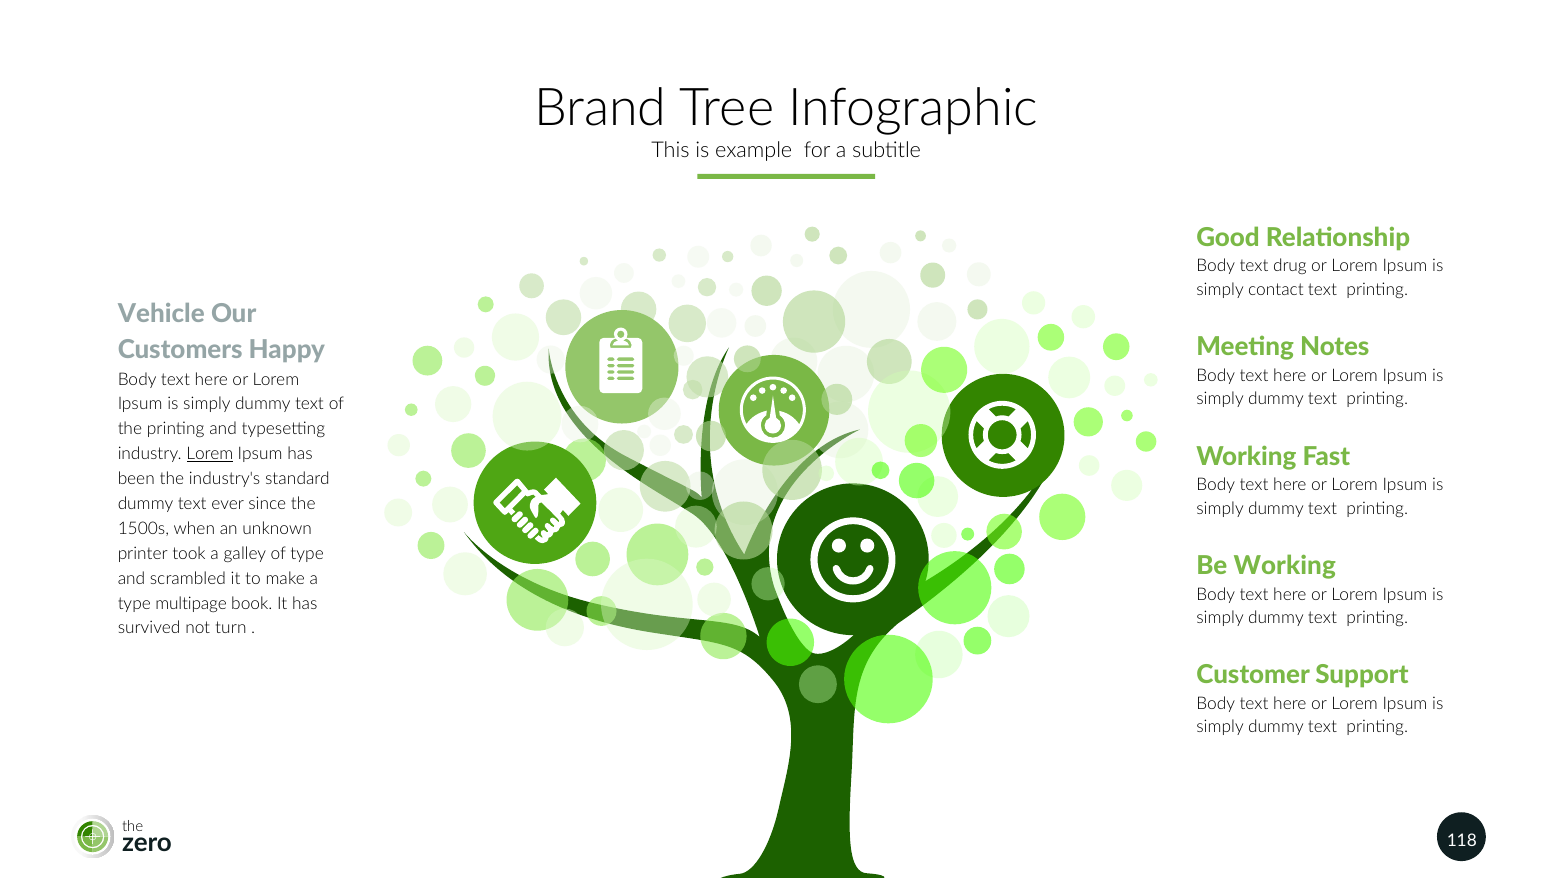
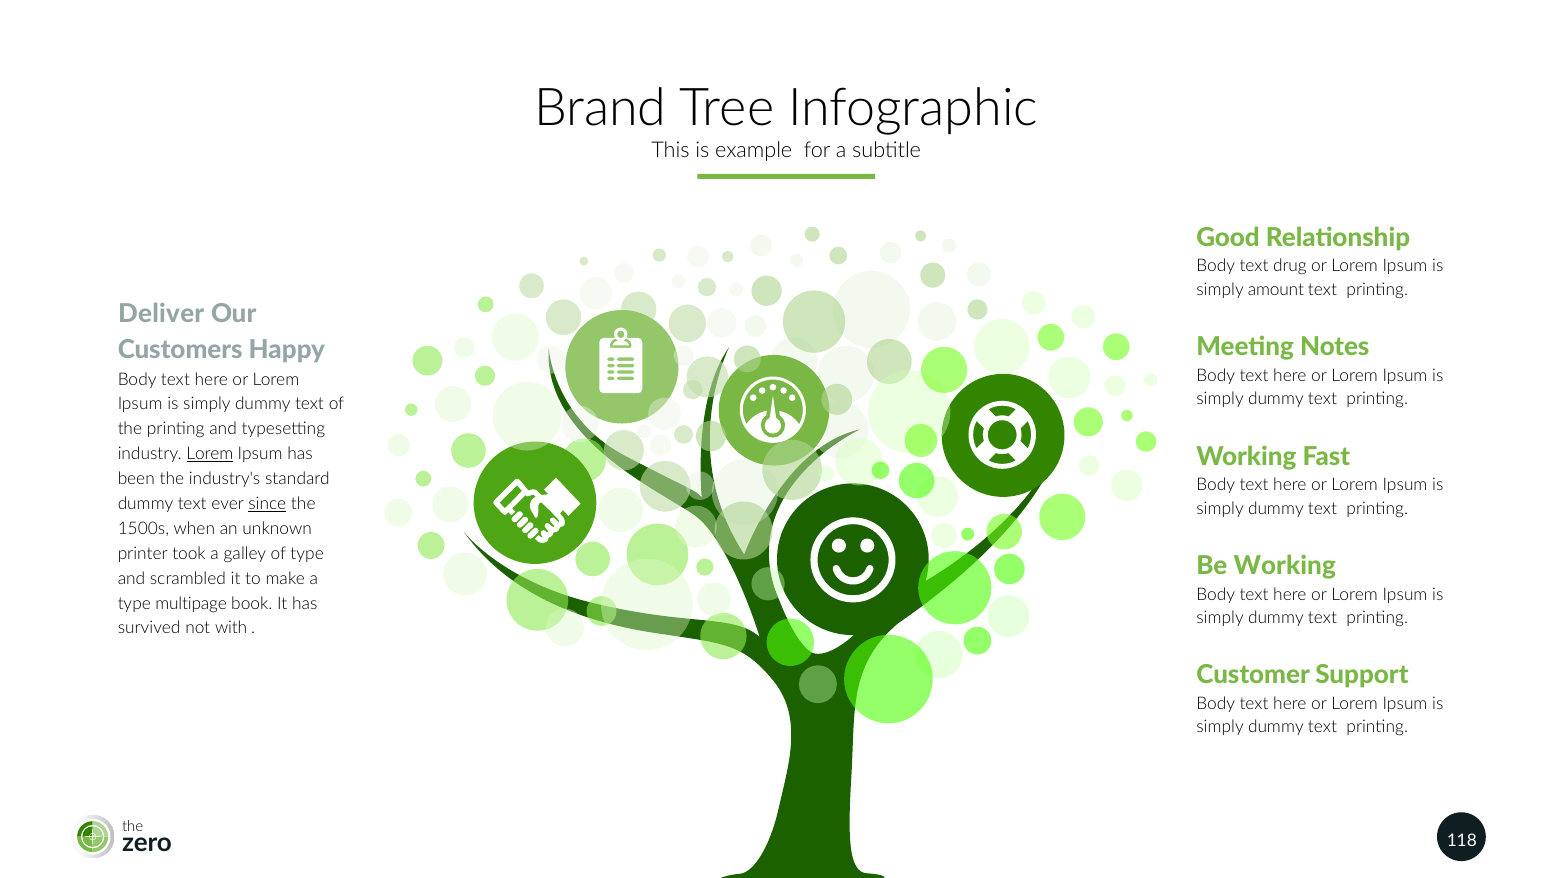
contact: contact -> amount
Vehicle: Vehicle -> Deliver
since underline: none -> present
turn: turn -> with
